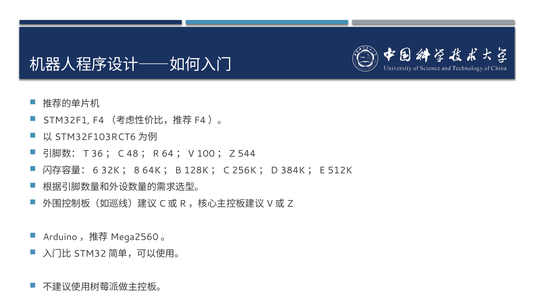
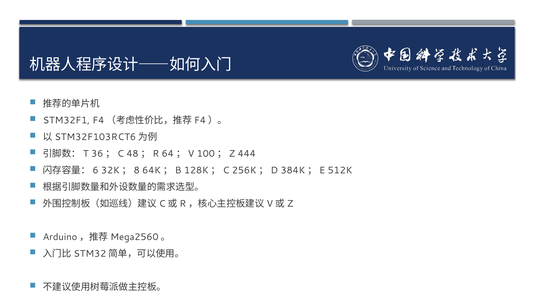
544: 544 -> 444
